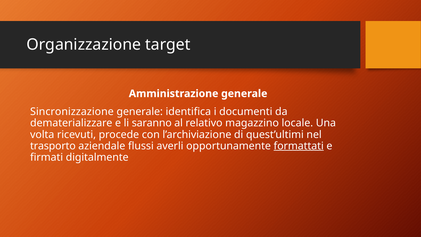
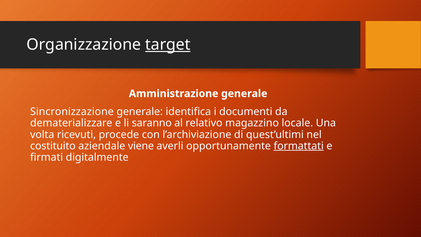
target underline: none -> present
trasporto: trasporto -> costituito
flussi: flussi -> viene
